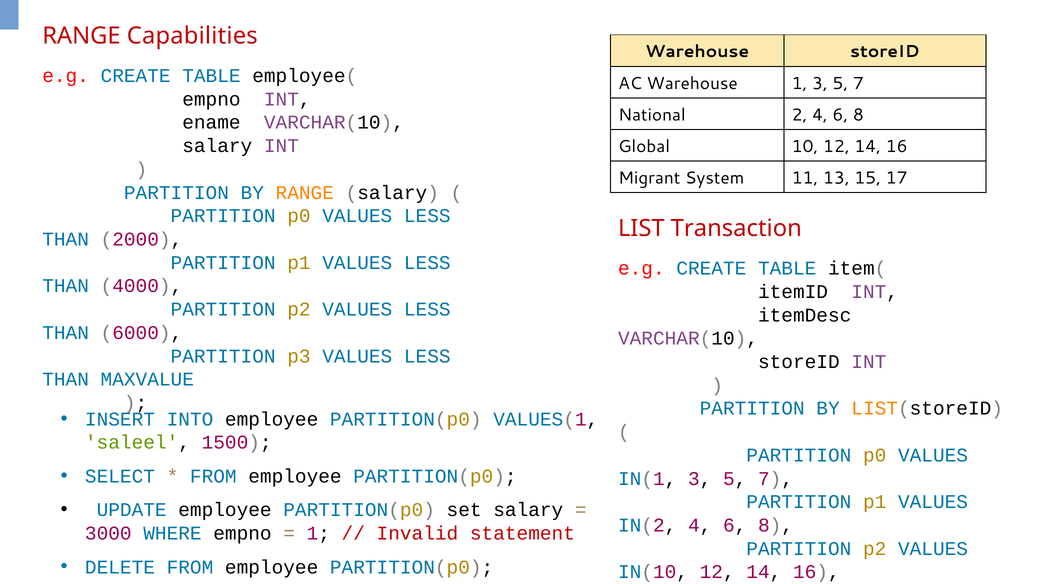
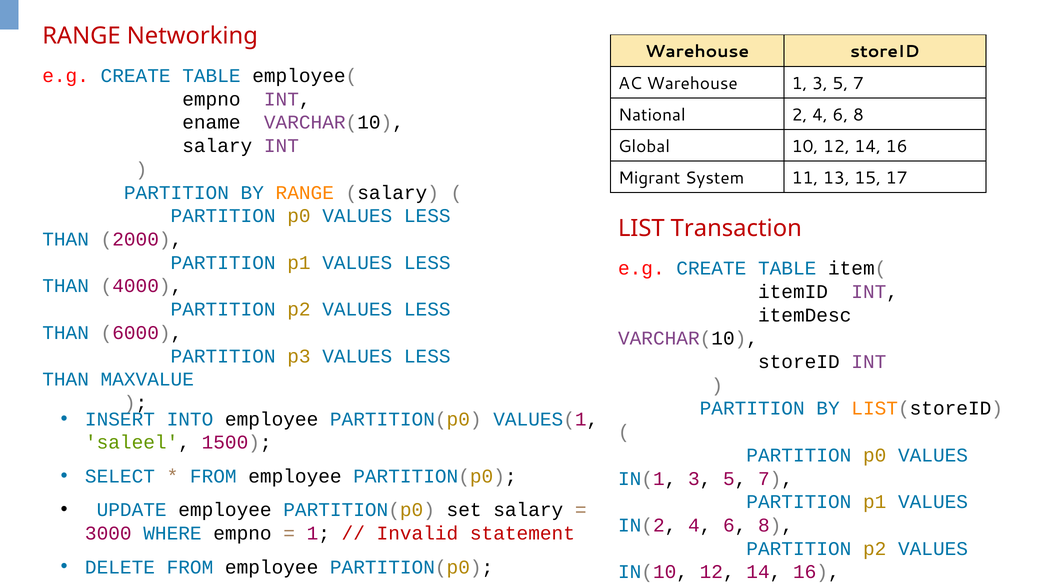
Capabilities: Capabilities -> Networking
